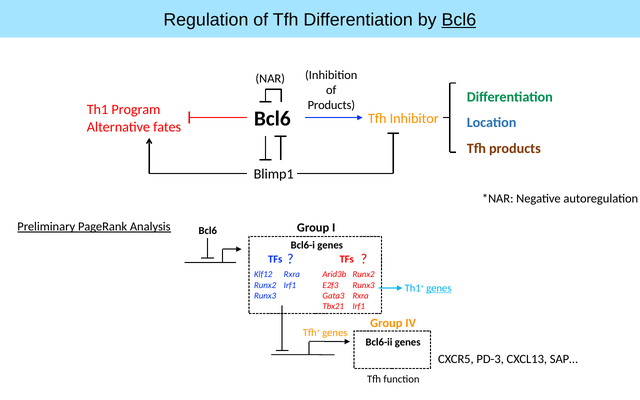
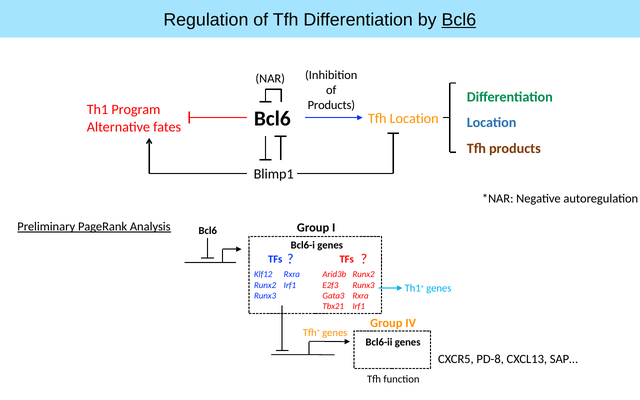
Tfh Inhibitor: Inhibitor -> Location
genes at (439, 288) underline: present -> none
PD-3: PD-3 -> PD-8
